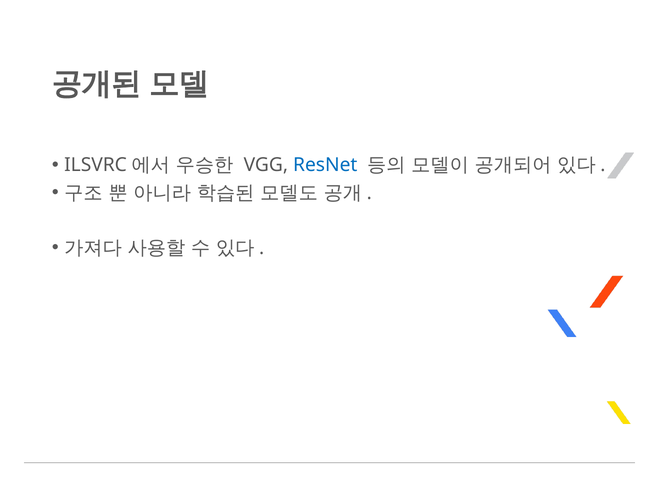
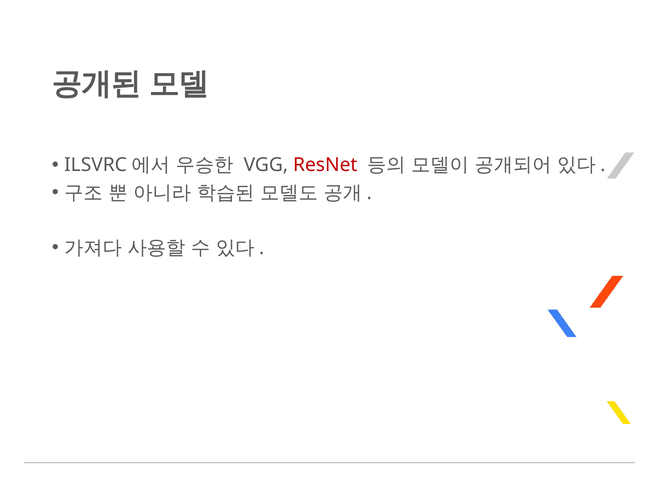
ResNet colour: blue -> red
